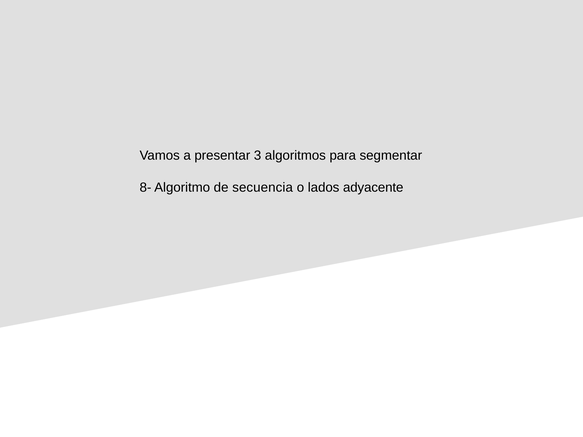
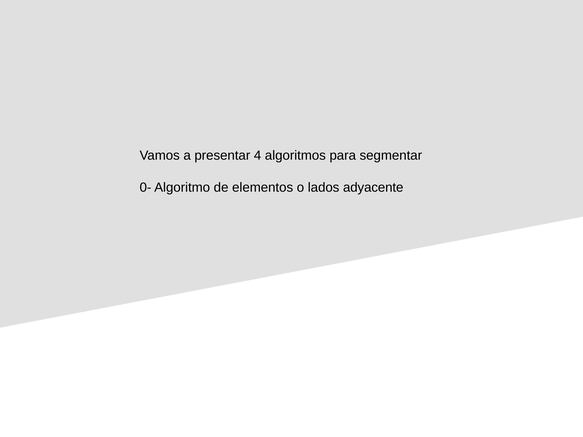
3: 3 -> 4
8-: 8- -> 0-
secuencia: secuencia -> elementos
